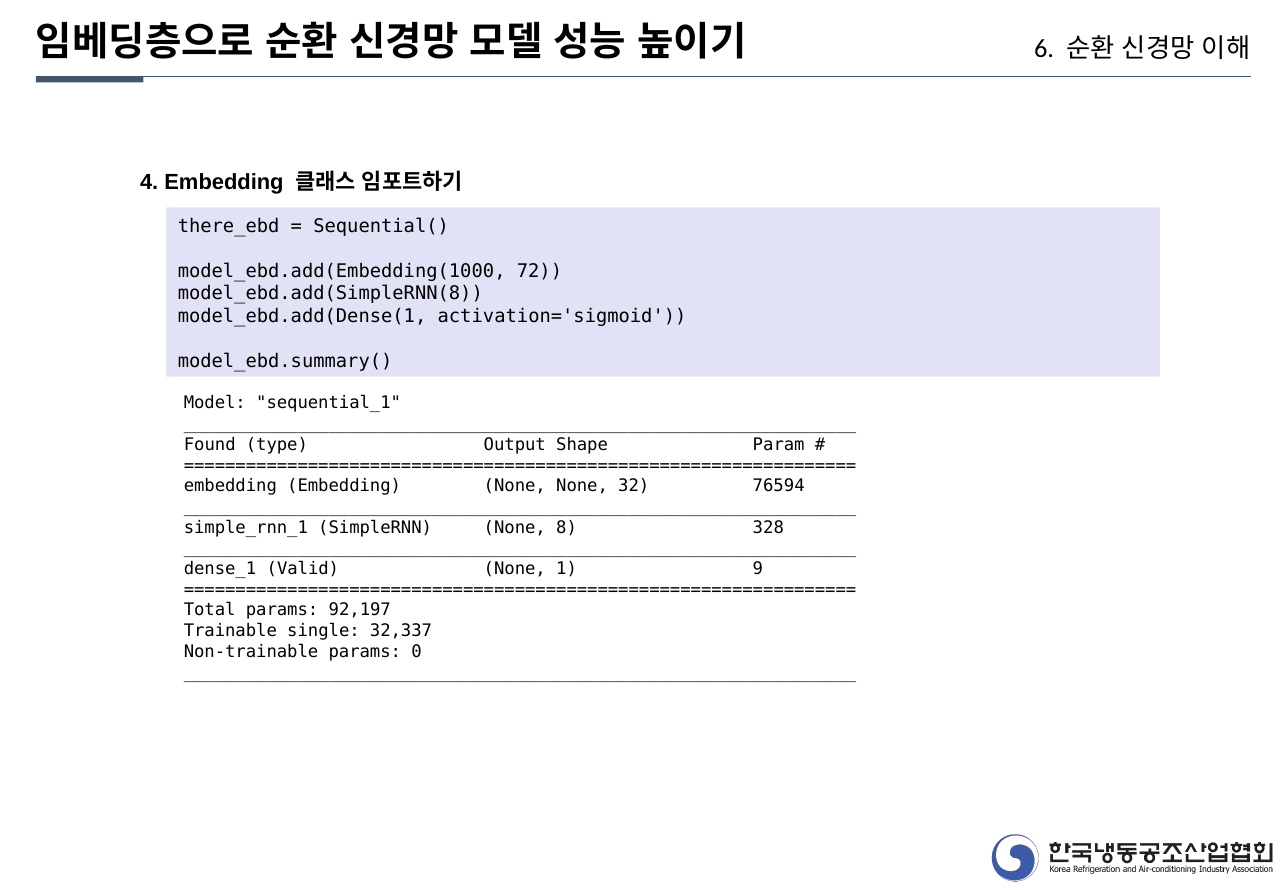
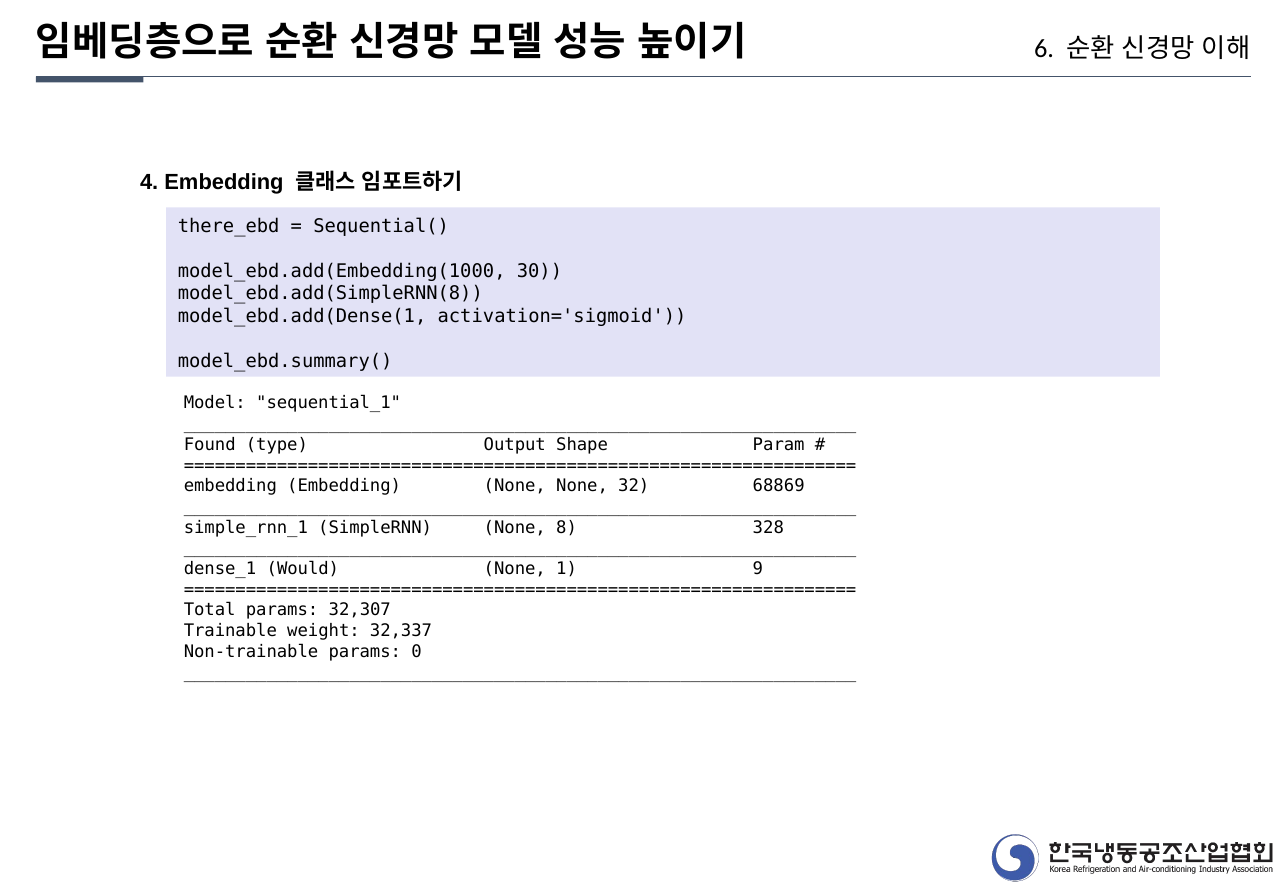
72: 72 -> 30
76594: 76594 -> 68869
Valid: Valid -> Would
92,197: 92,197 -> 32,307
single: single -> weight
